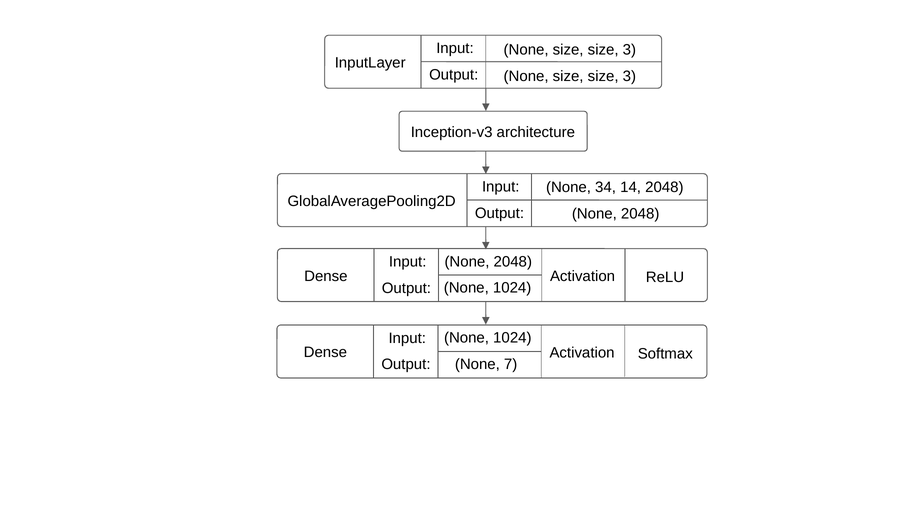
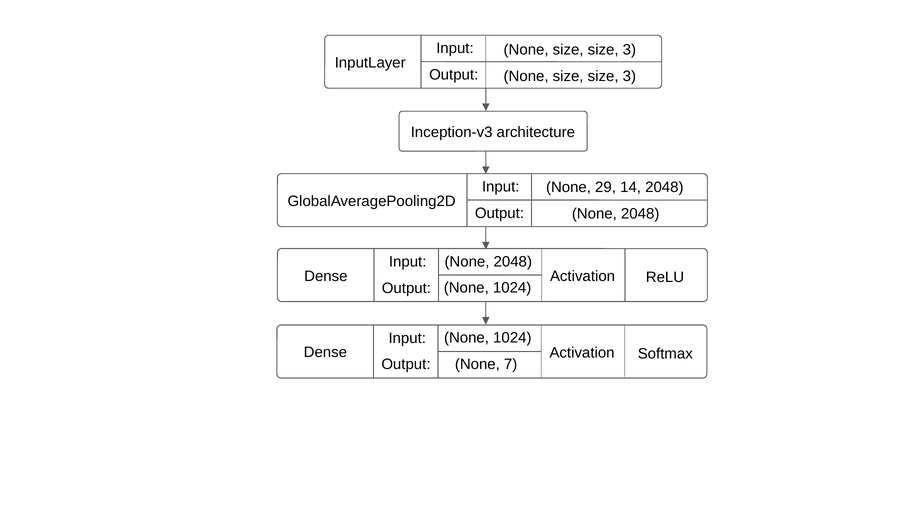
34: 34 -> 29
